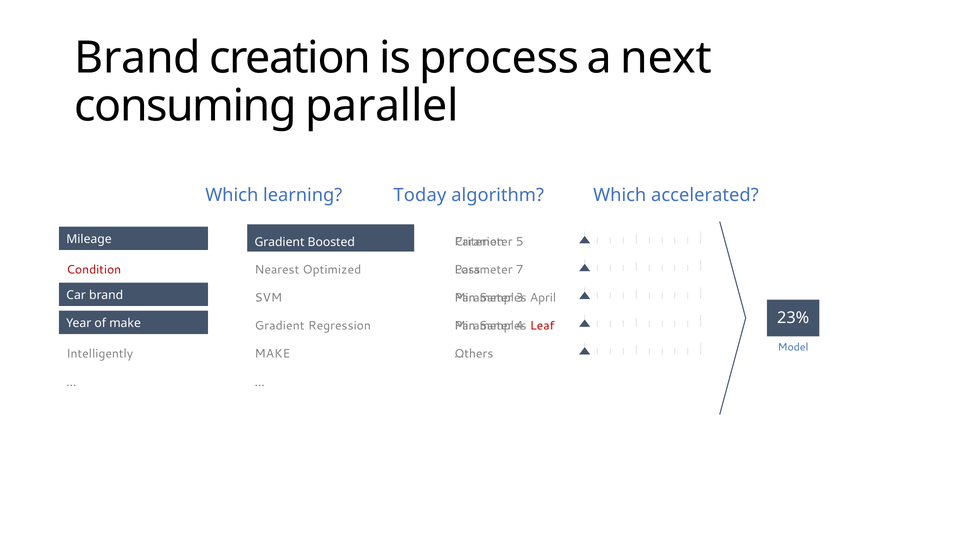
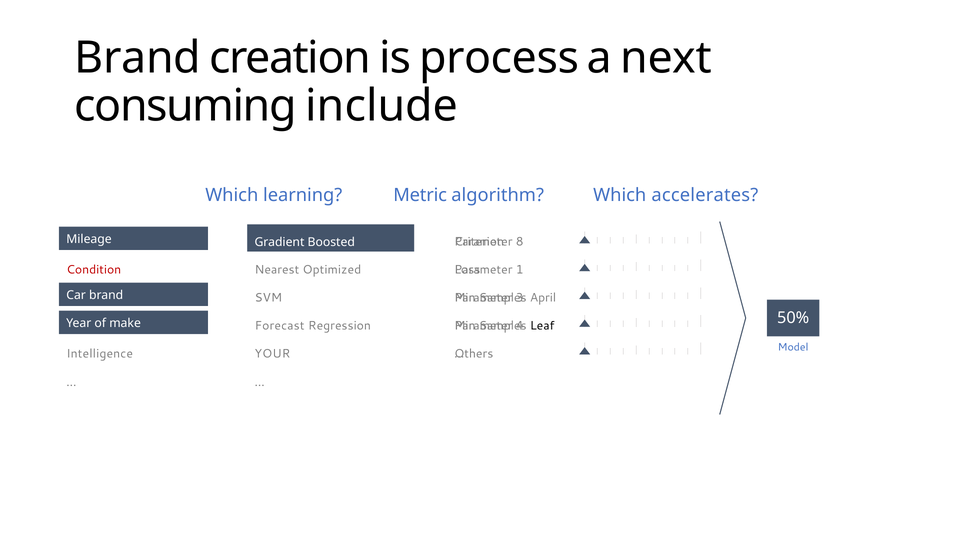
parallel: parallel -> include
Today: Today -> Metric
accelerated: accelerated -> accelerates
5: 5 -> 8
7: 7 -> 1
23%: 23% -> 50%
Gradient at (280, 326): Gradient -> Forecast
Leaf colour: red -> black
Intelligently: Intelligently -> Intelligence
MAKE at (272, 354): MAKE -> YOUR
